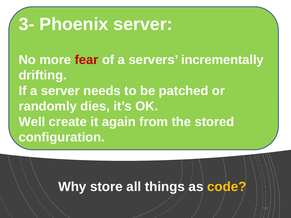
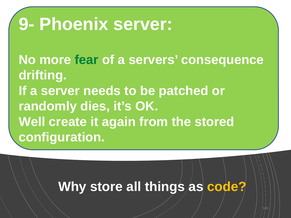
3-: 3- -> 9-
fear colour: red -> green
incrementally: incrementally -> consequence
